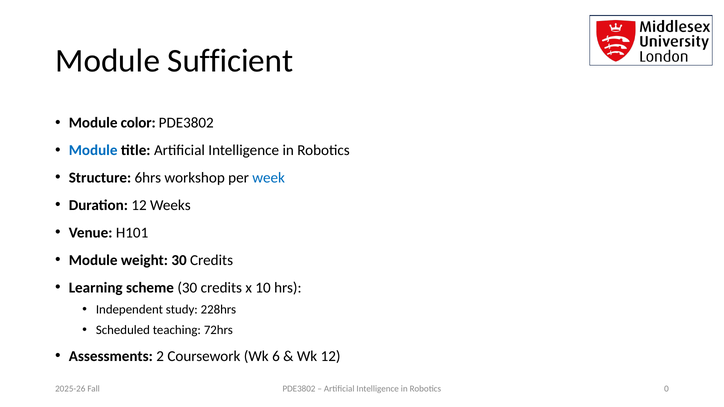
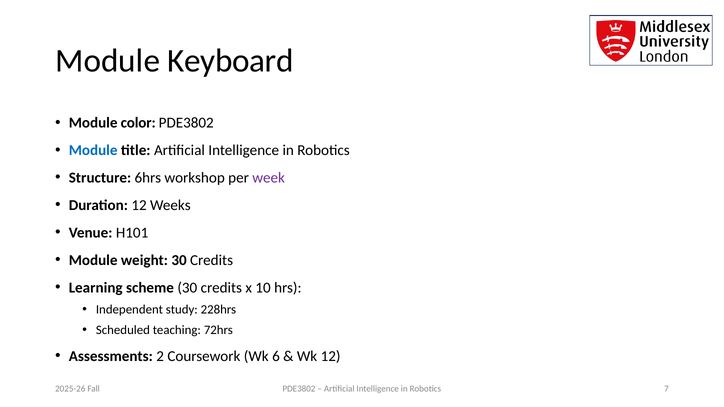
Sufficient: Sufficient -> Keyboard
week colour: blue -> purple
0: 0 -> 7
